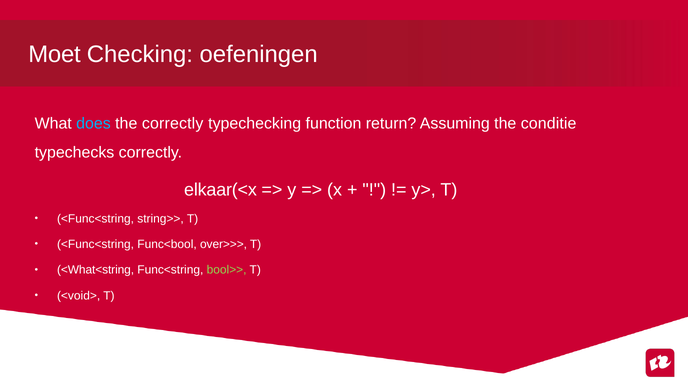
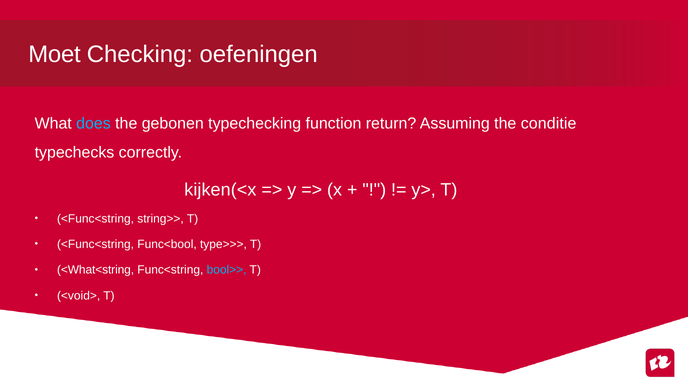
the correctly: correctly -> gebonen
elkaar(<x: elkaar(<x -> kijken(<x
over>>>: over>>> -> type>>>
bool>> colour: light green -> light blue
